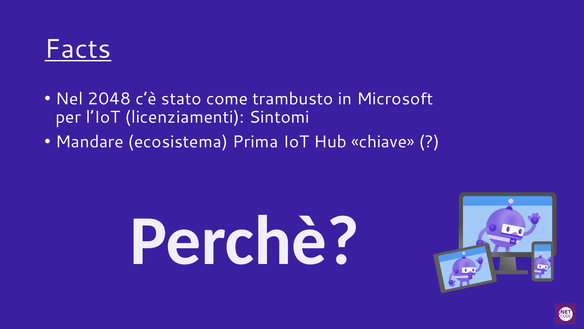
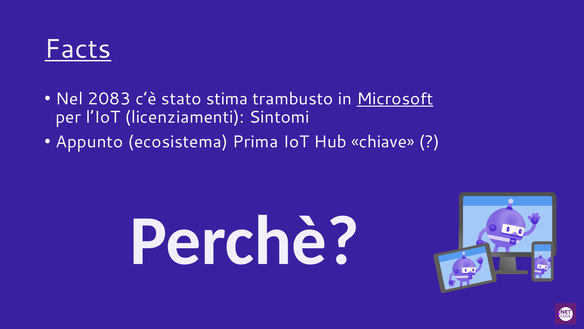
2048: 2048 -> 2083
come: come -> stima
Microsoft underline: none -> present
Mandare: Mandare -> Appunto
